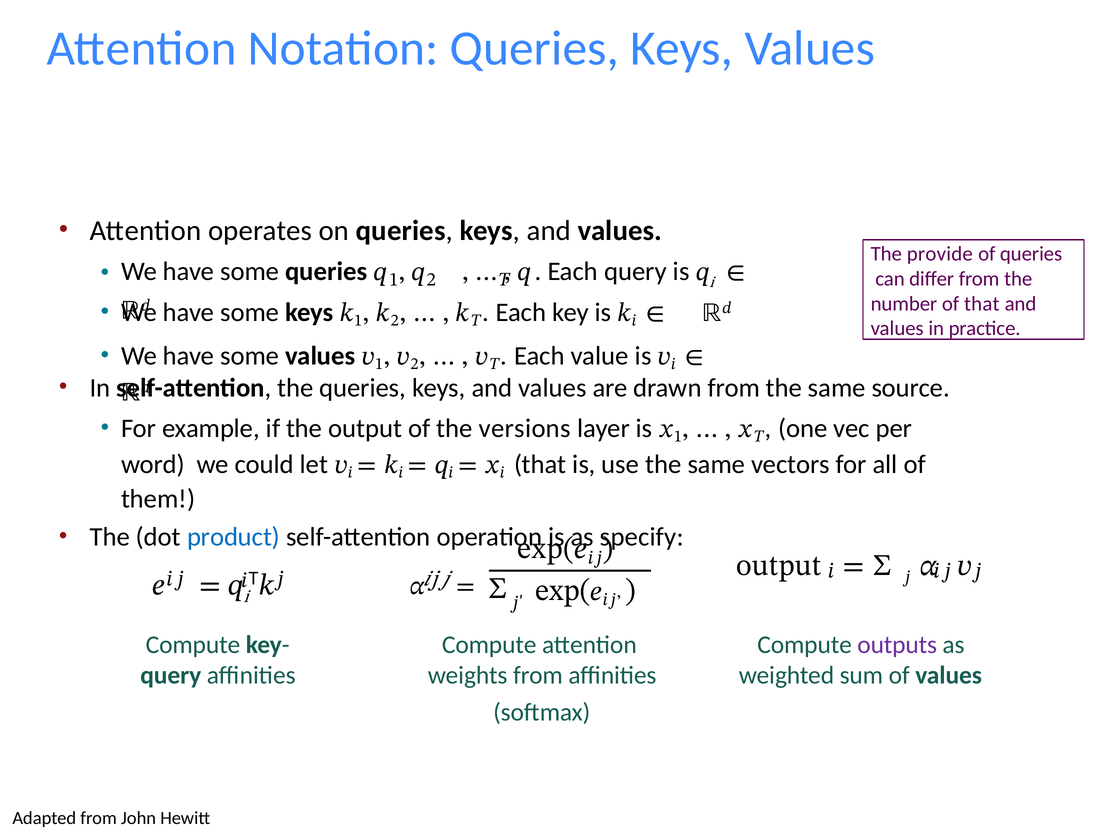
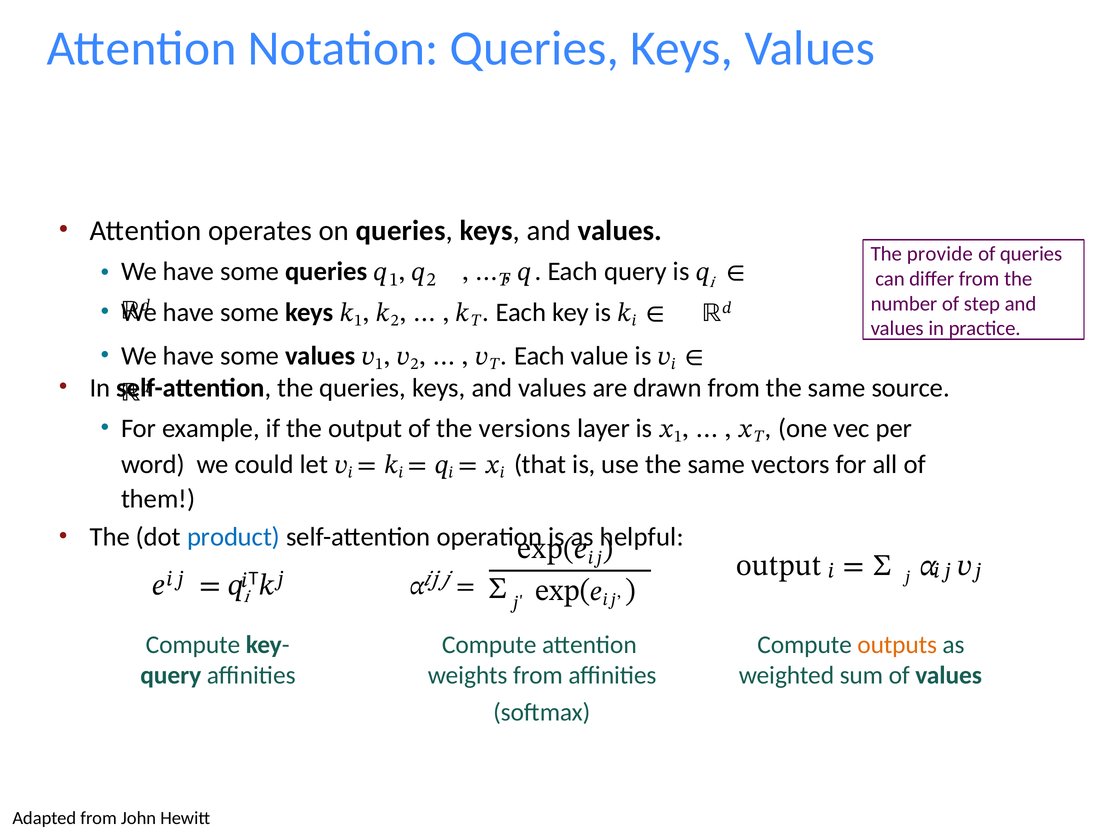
of that: that -> step
specify: specify -> helpful
outputs colour: purple -> orange
